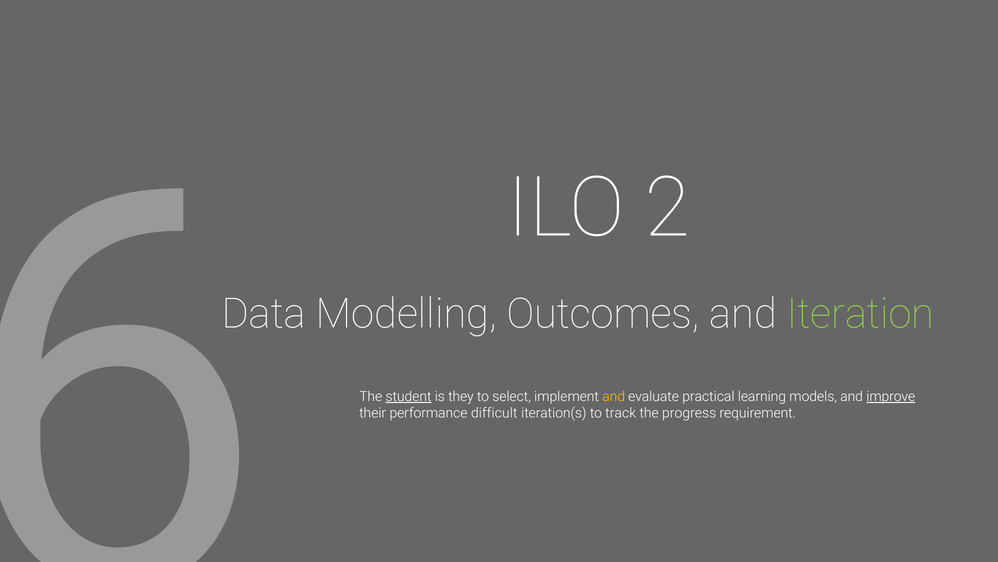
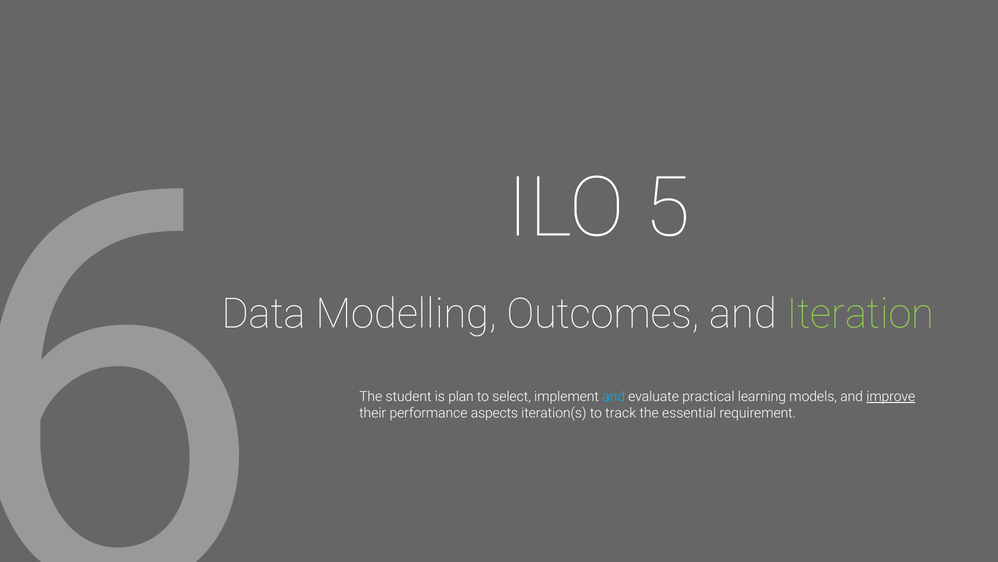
2: 2 -> 5
student underline: present -> none
they: they -> plan
and at (614, 396) colour: yellow -> light blue
difficult: difficult -> aspects
progress: progress -> essential
